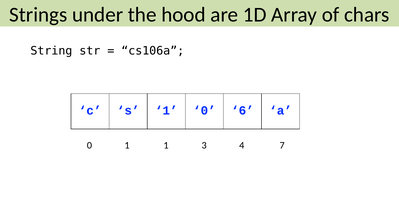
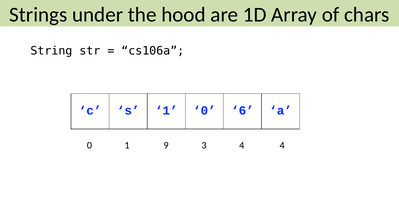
1 1: 1 -> 9
4 7: 7 -> 4
